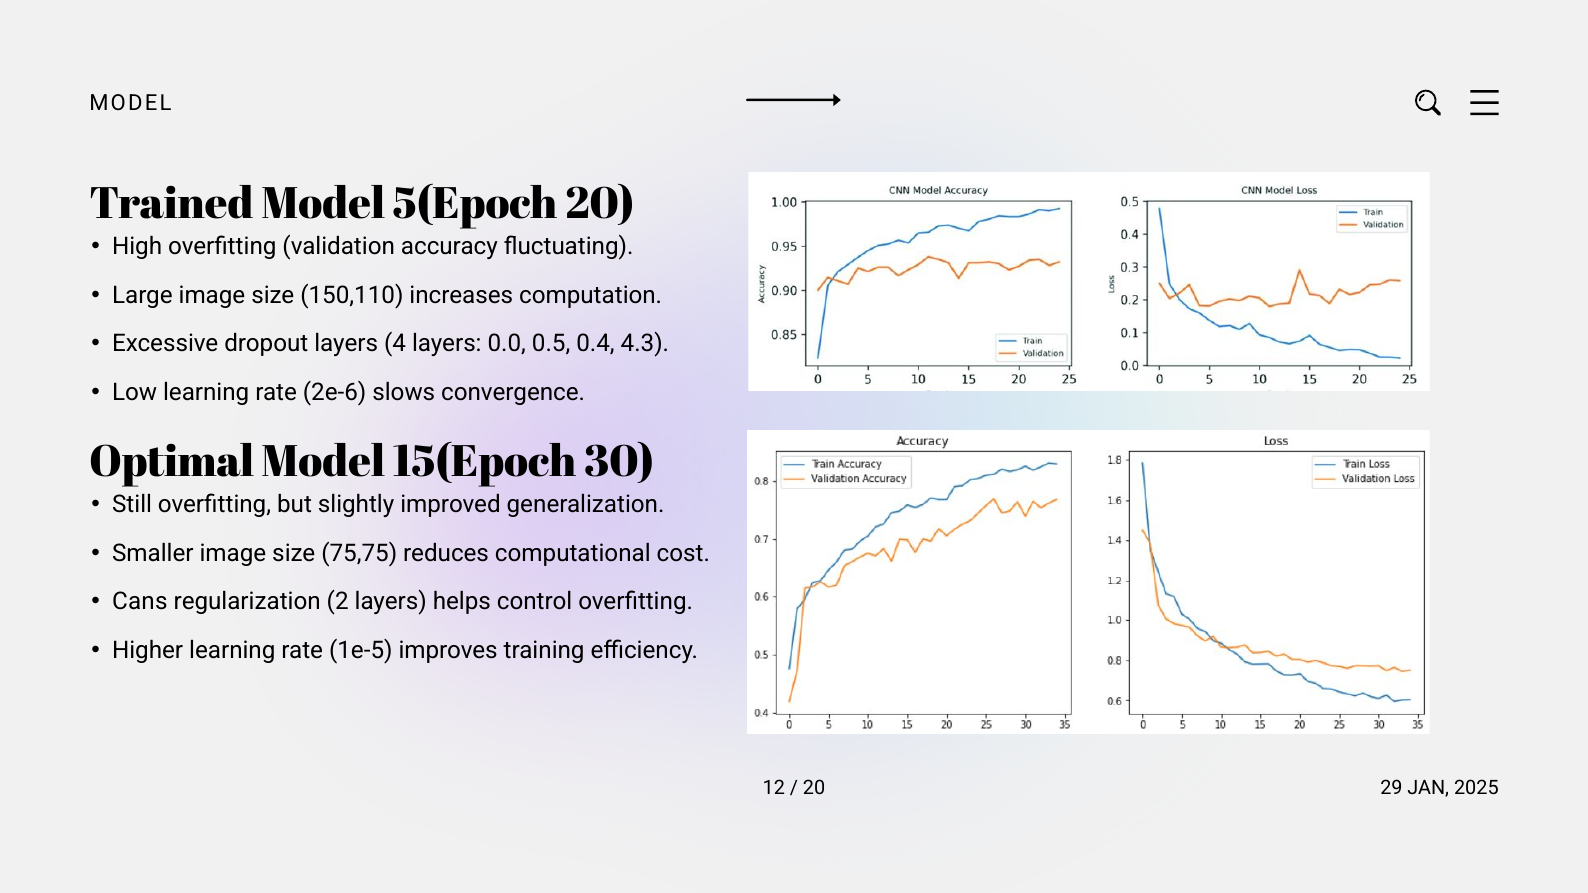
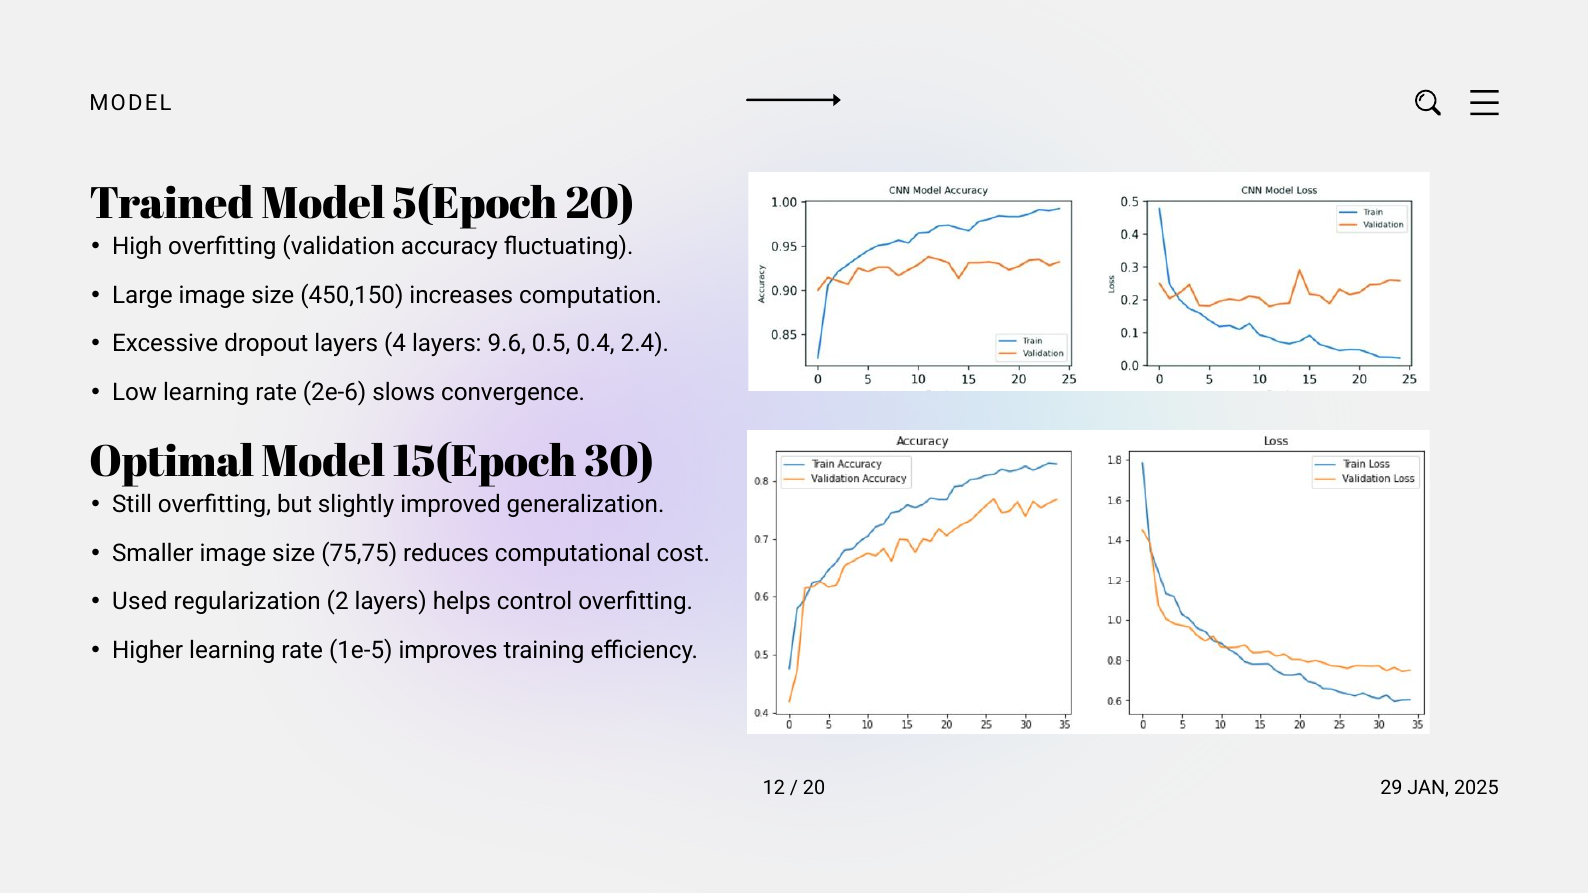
150,110: 150,110 -> 450,150
0.0: 0.0 -> 9.6
4.3: 4.3 -> 2.4
Cans: Cans -> Used
